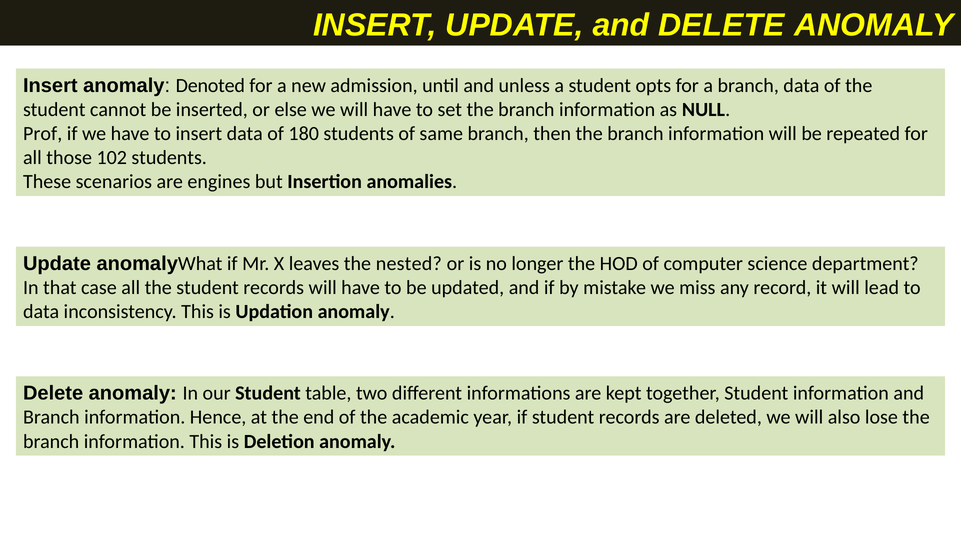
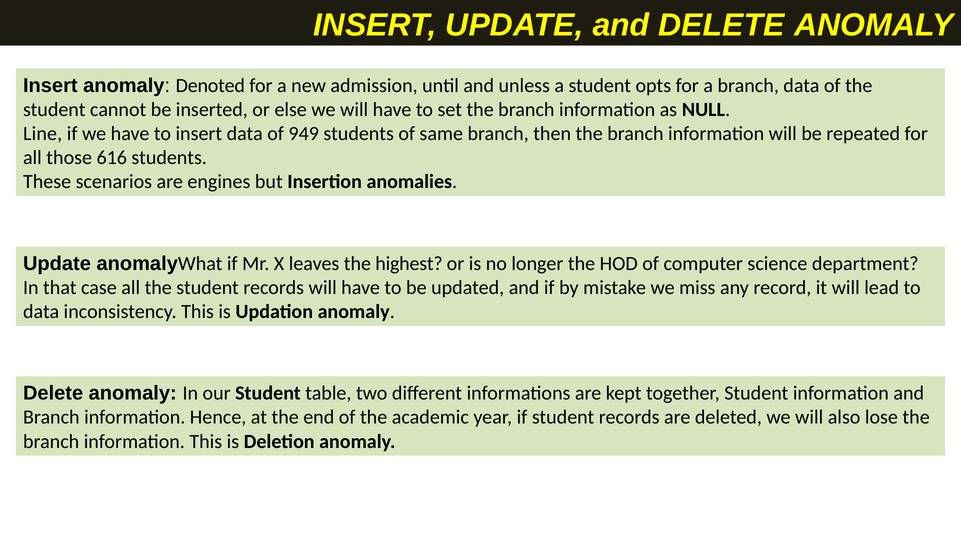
Prof: Prof -> Line
180: 180 -> 949
102: 102 -> 616
nested: nested -> highest
